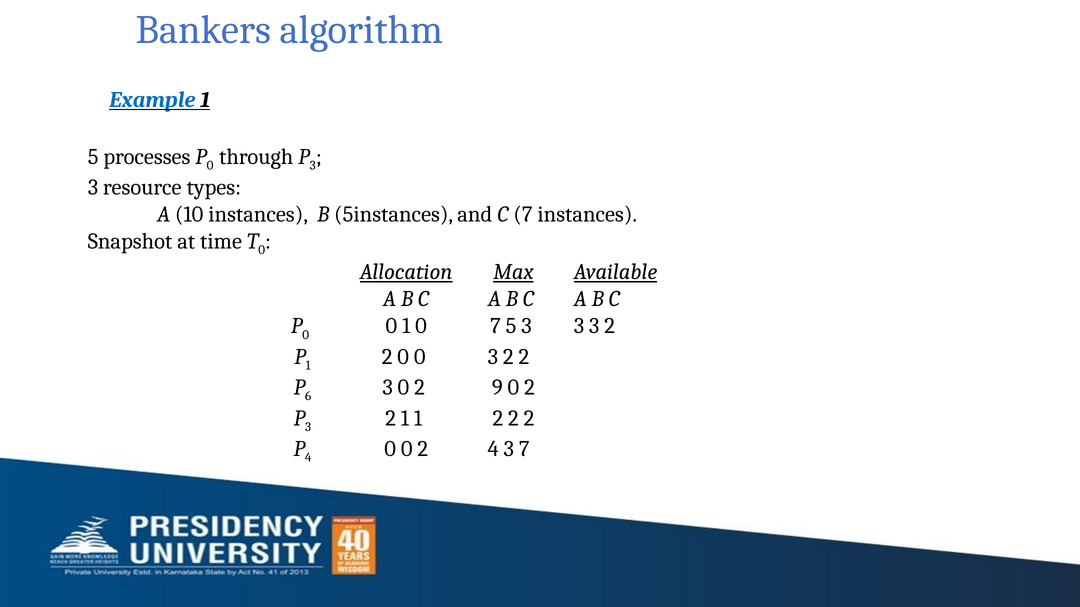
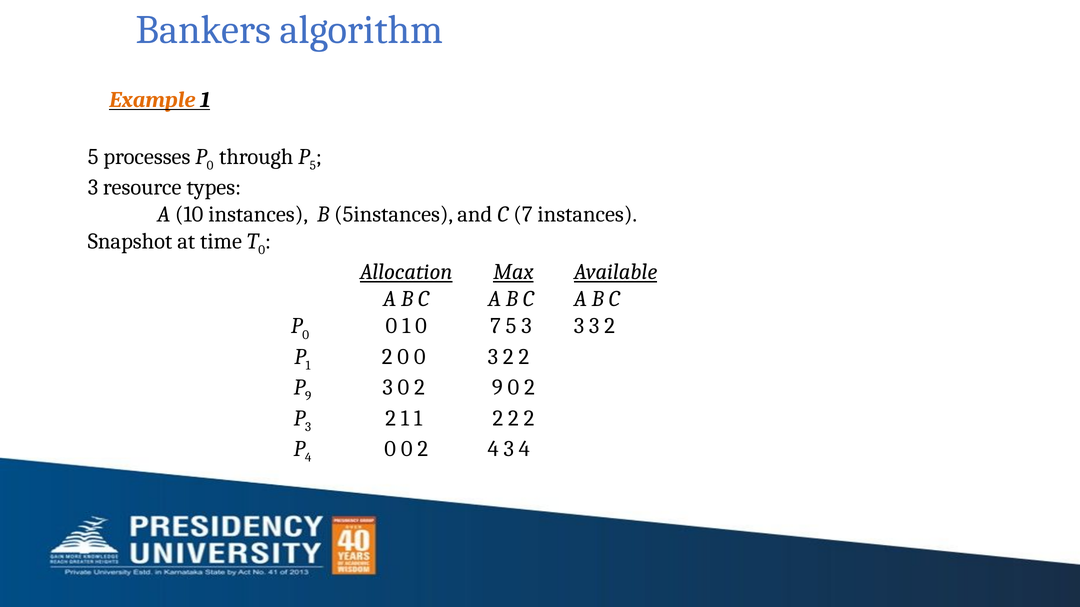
Example colour: blue -> orange
3 at (313, 166): 3 -> 5
6 at (308, 396): 6 -> 9
3 7: 7 -> 4
